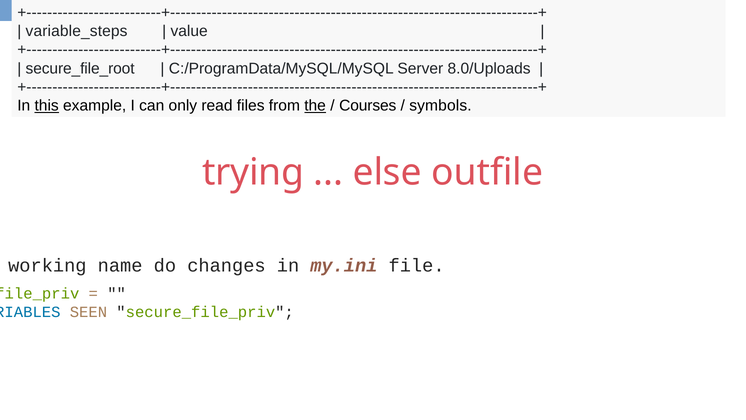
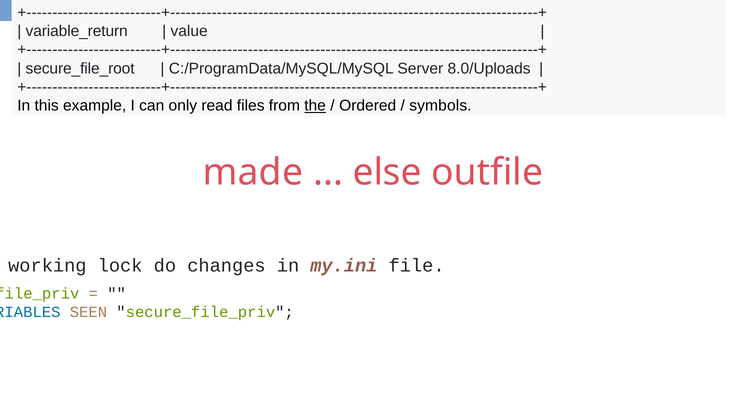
variable_steps: variable_steps -> variable_return
this underline: present -> none
Courses: Courses -> Ordered
trying: trying -> made
name: name -> lock
